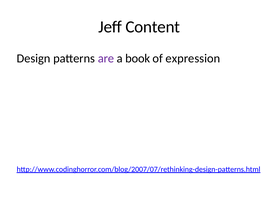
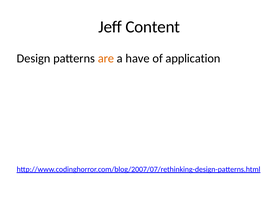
are colour: purple -> orange
book: book -> have
expression: expression -> application
